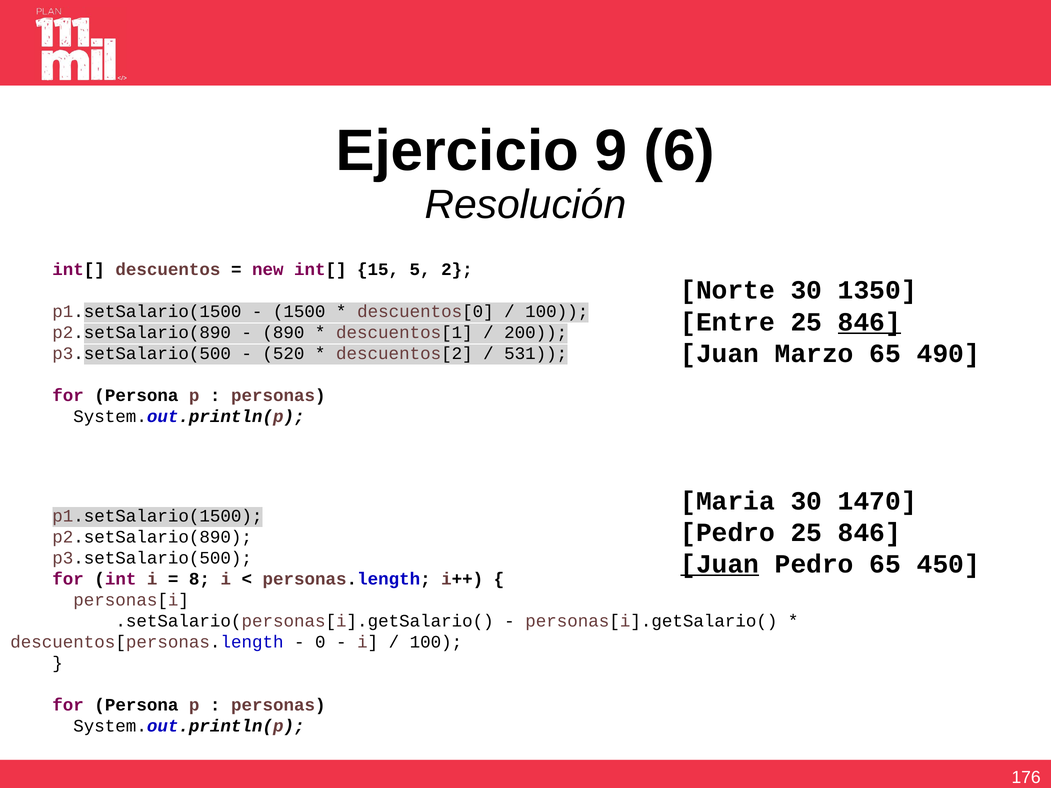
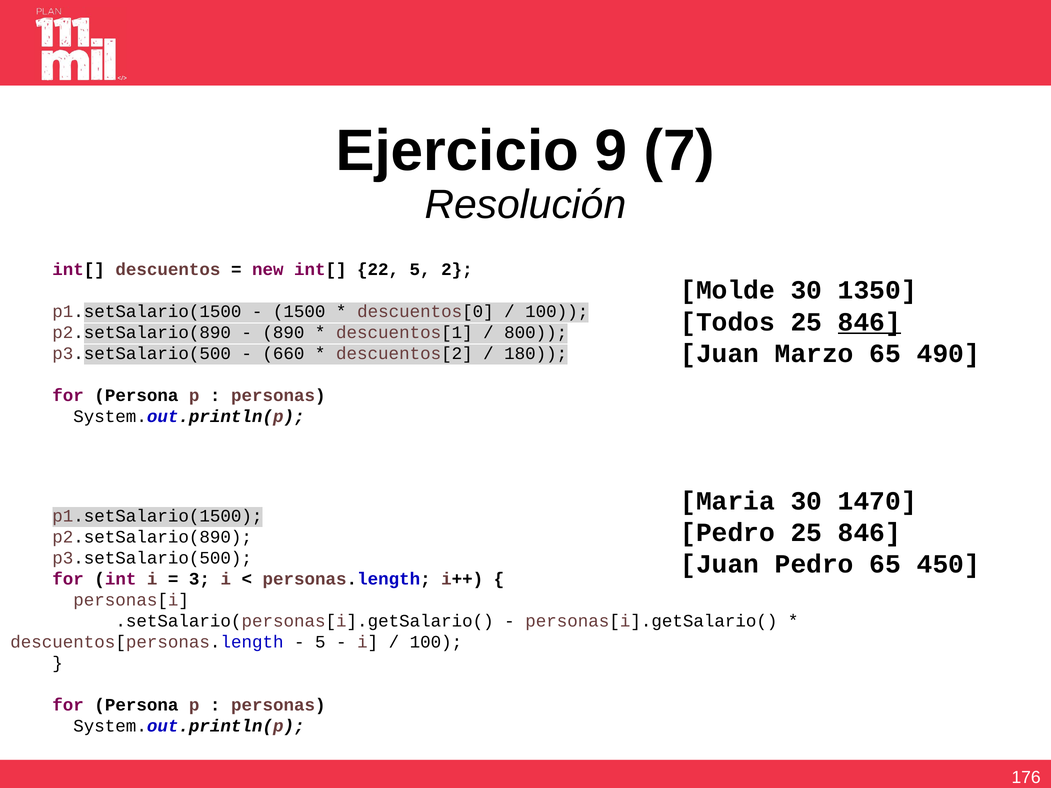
6: 6 -> 7
15: 15 -> 22
Norte: Norte -> Molde
Entre: Entre -> Todos
200: 200 -> 800
520: 520 -> 660
531: 531 -> 180
Juan at (720, 564) underline: present -> none
8: 8 -> 3
0 at (320, 642): 0 -> 5
